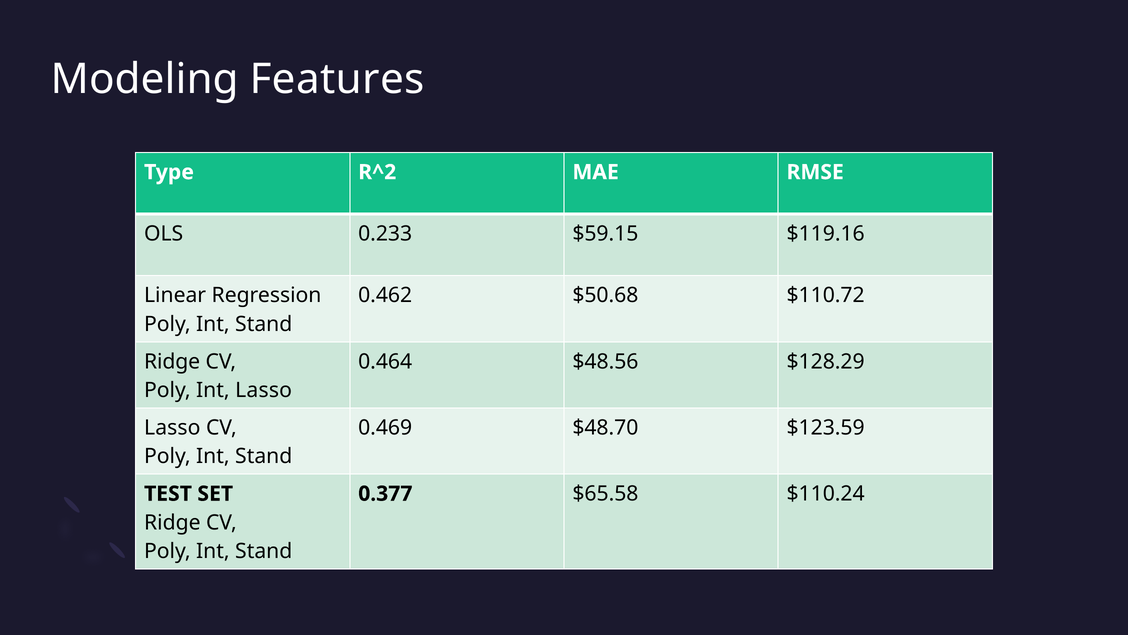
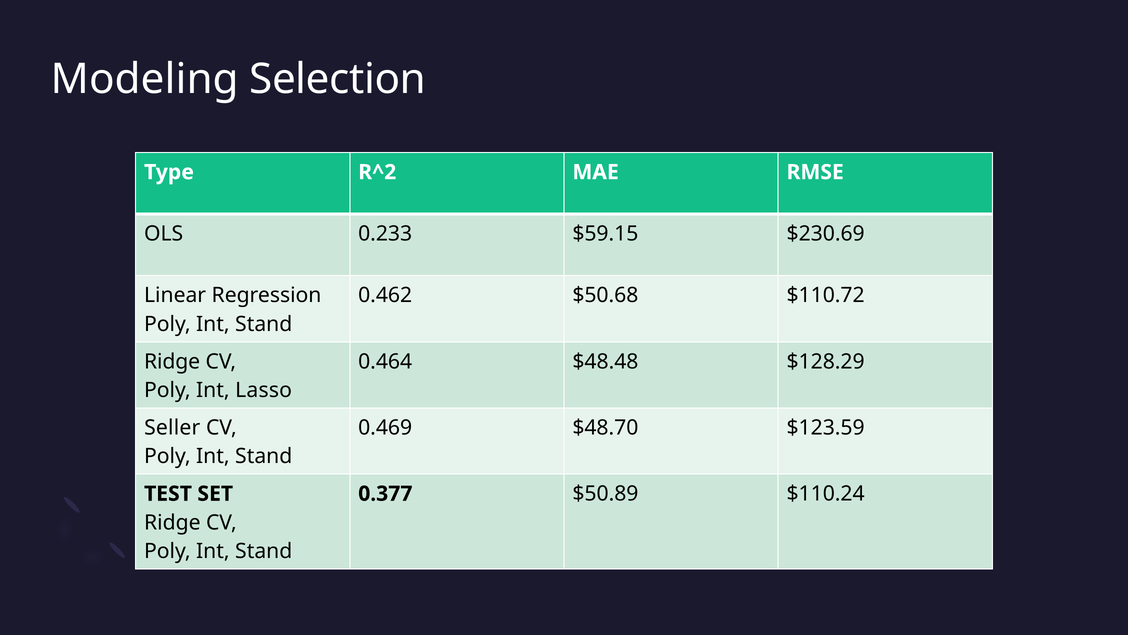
Features: Features -> Selection
$119.16: $119.16 -> $230.69
$48.56: $48.56 -> $48.48
Lasso at (172, 427): Lasso -> Seller
$65.58: $65.58 -> $50.89
